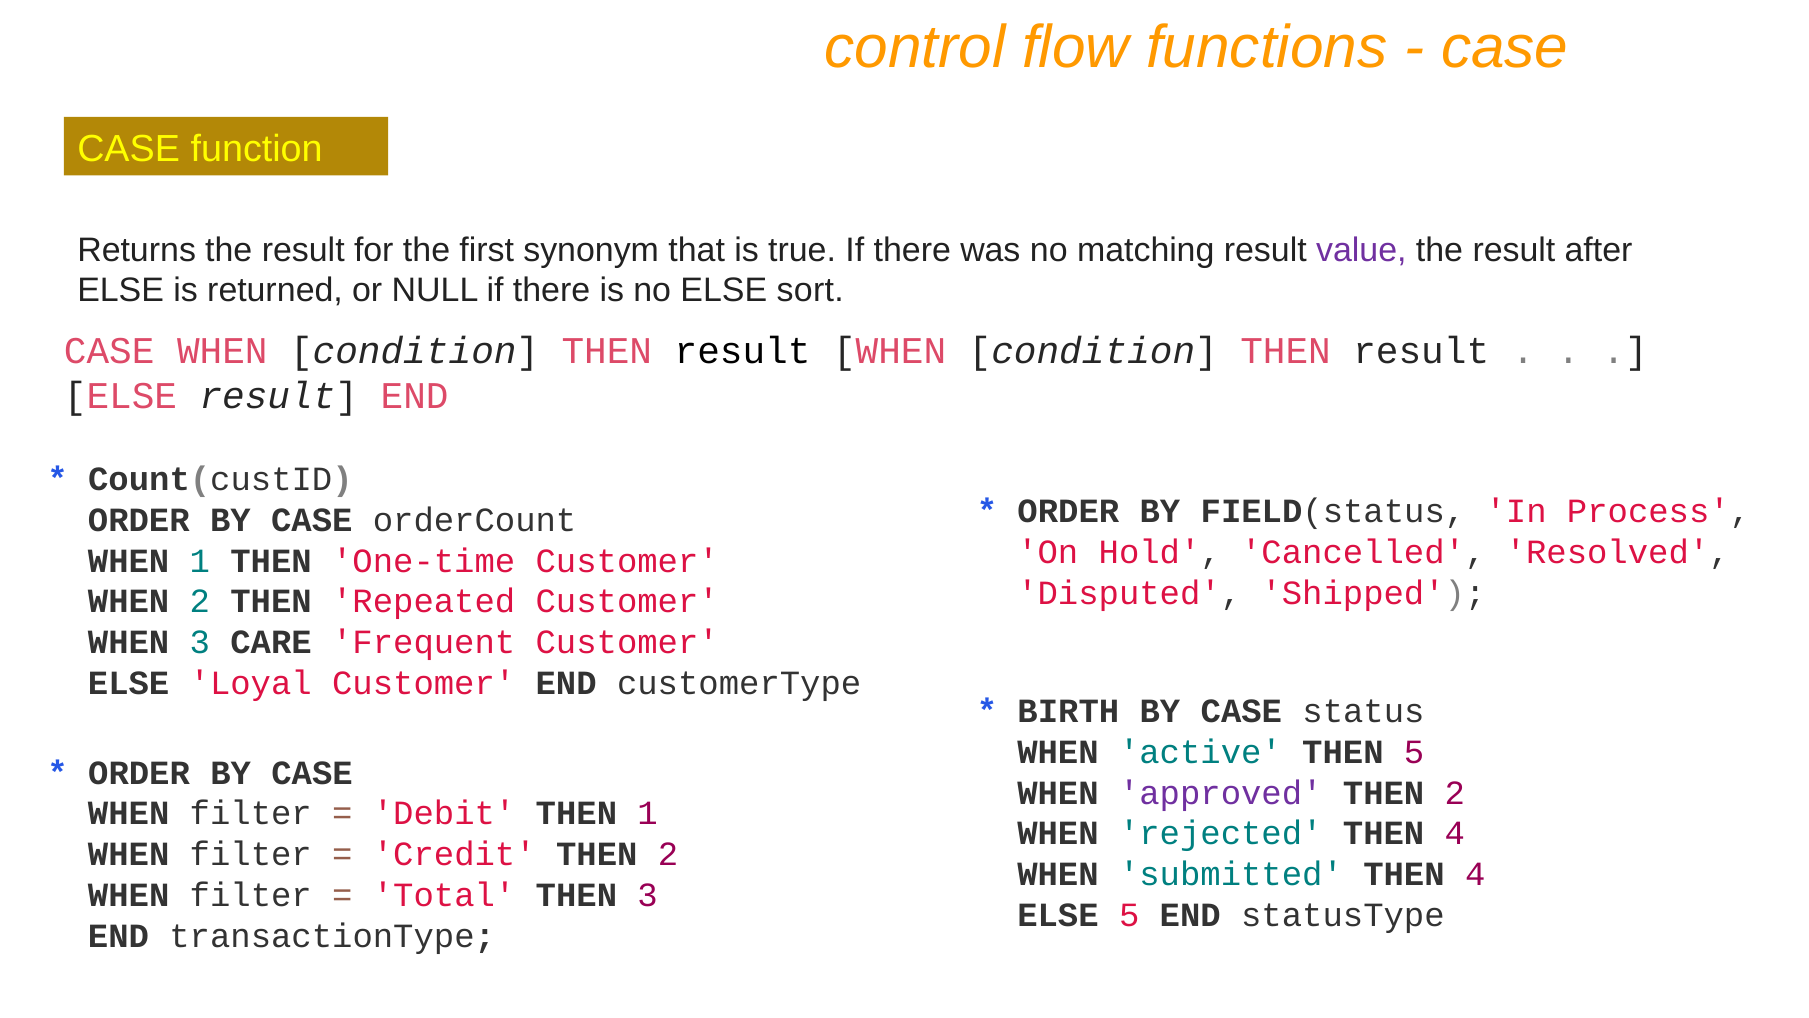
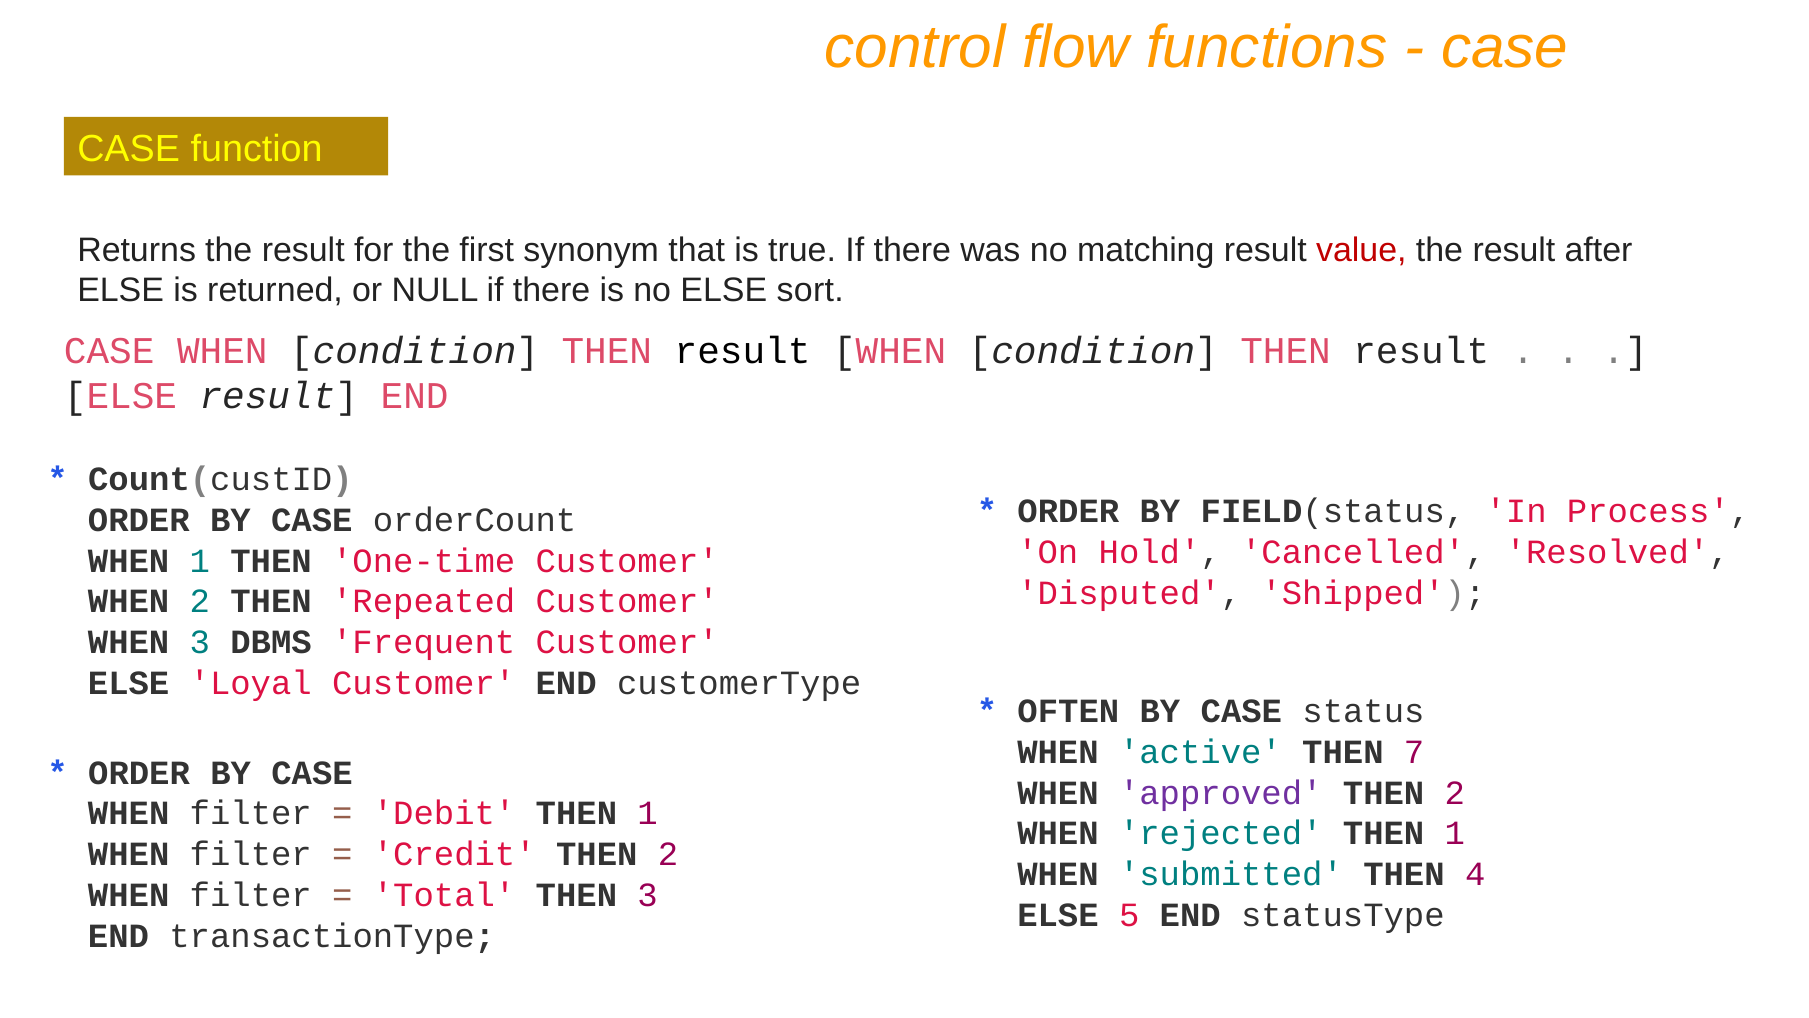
value colour: purple -> red
CARE: CARE -> DBMS
BIRTH: BIRTH -> OFTEN
THEN 5: 5 -> 7
rejected THEN 4: 4 -> 1
